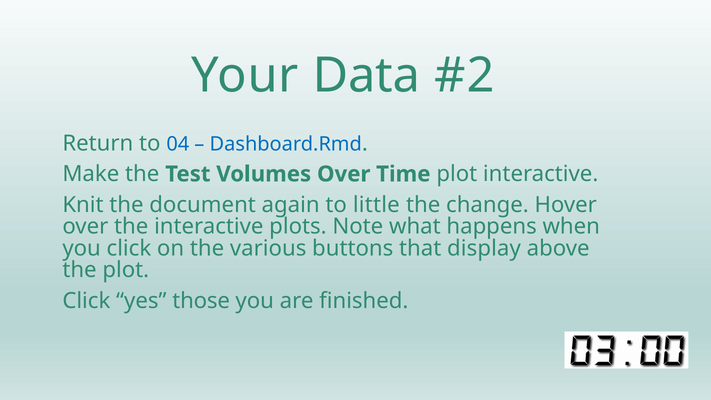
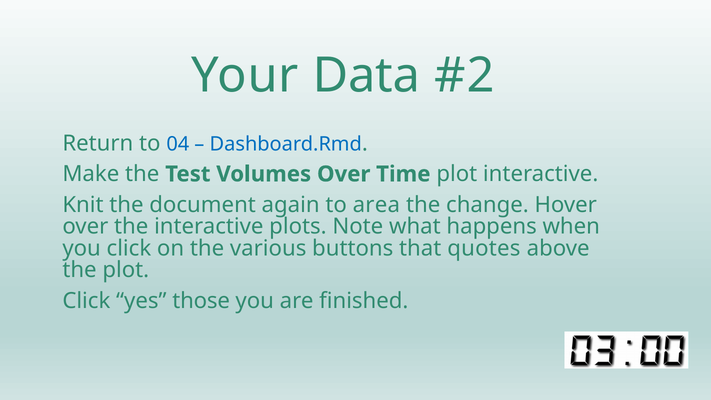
little: little -> area
display: display -> quotes
